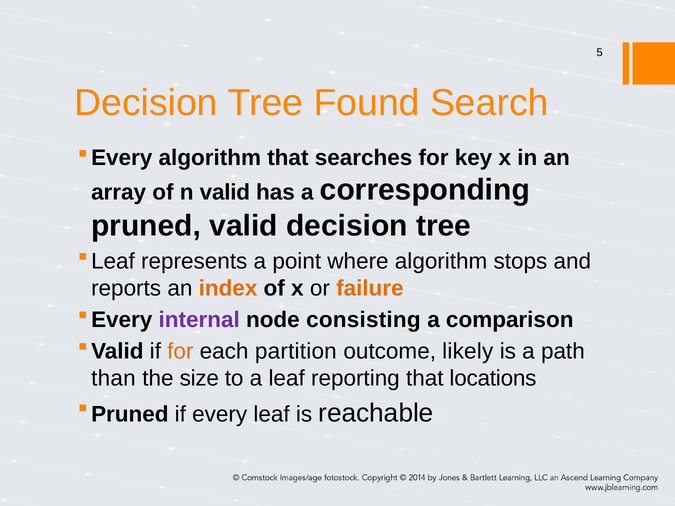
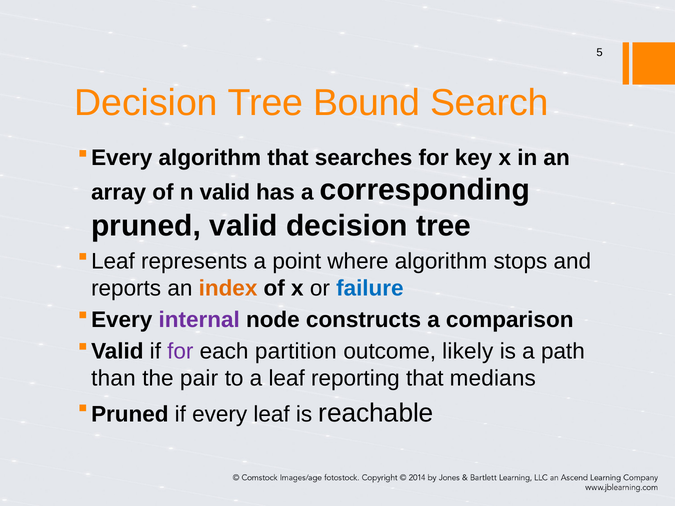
Found: Found -> Bound
failure colour: orange -> blue
consisting: consisting -> constructs
for at (180, 351) colour: orange -> purple
size: size -> pair
locations: locations -> medians
